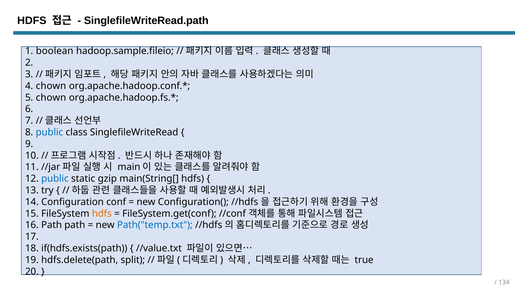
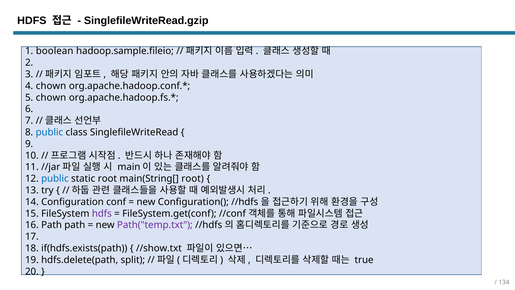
SinglefileWriteRead.path: SinglefileWriteRead.path -> SinglefileWriteRead.gzip
static gzip: gzip -> root
main(String[ hdfs: hdfs -> root
hdfs at (102, 213) colour: orange -> purple
Path("temp.txt colour: blue -> purple
//value.txt: //value.txt -> //show.txt
